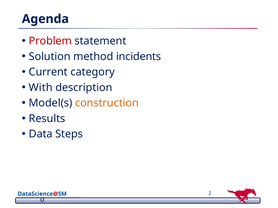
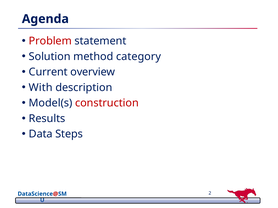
incidents: incidents -> category
category: category -> overview
construction colour: orange -> red
